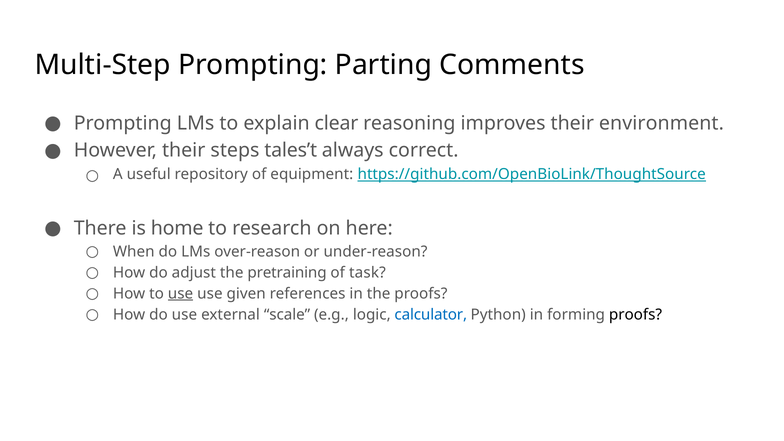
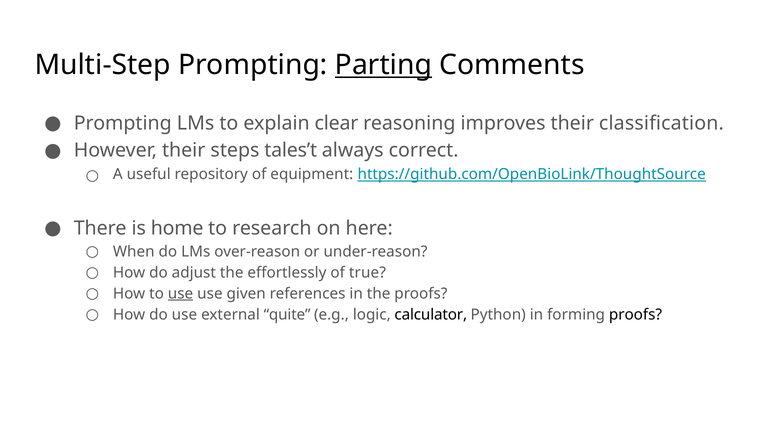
Parting underline: none -> present
environment: environment -> classiﬁcation
pretraining: pretraining -> effortlessly
task: task -> true
scale: scale -> quite
calculator colour: blue -> black
